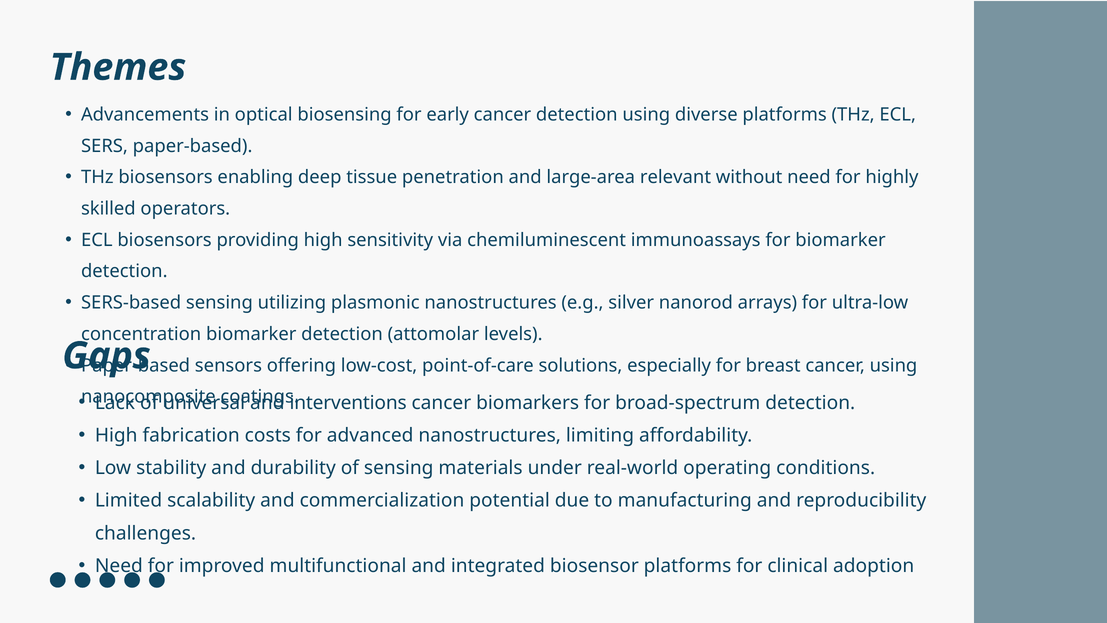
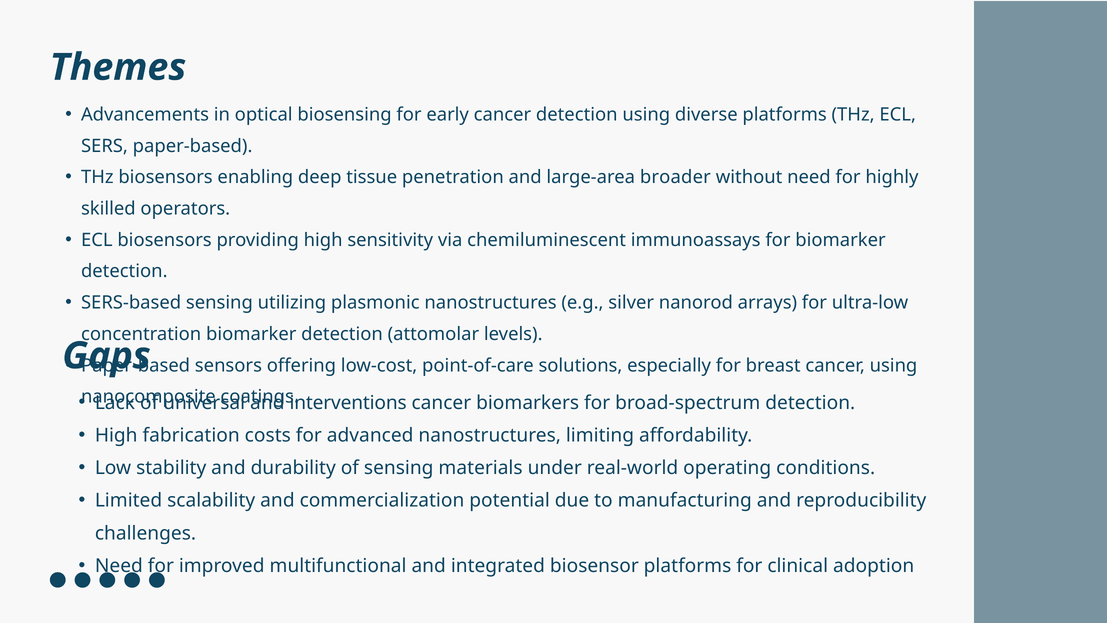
relevant: relevant -> broader
